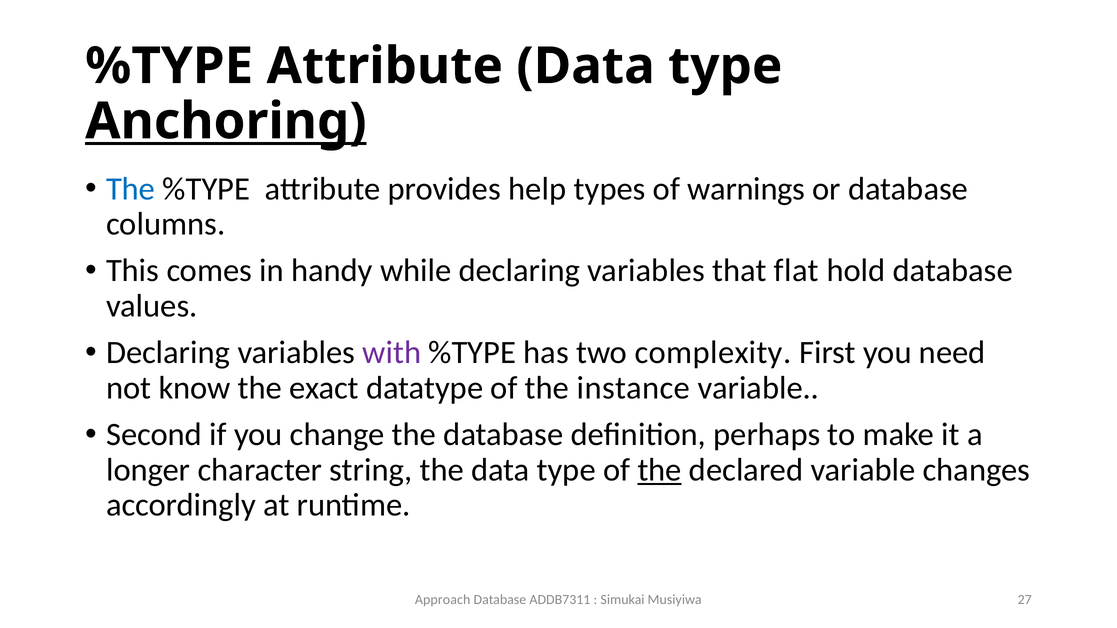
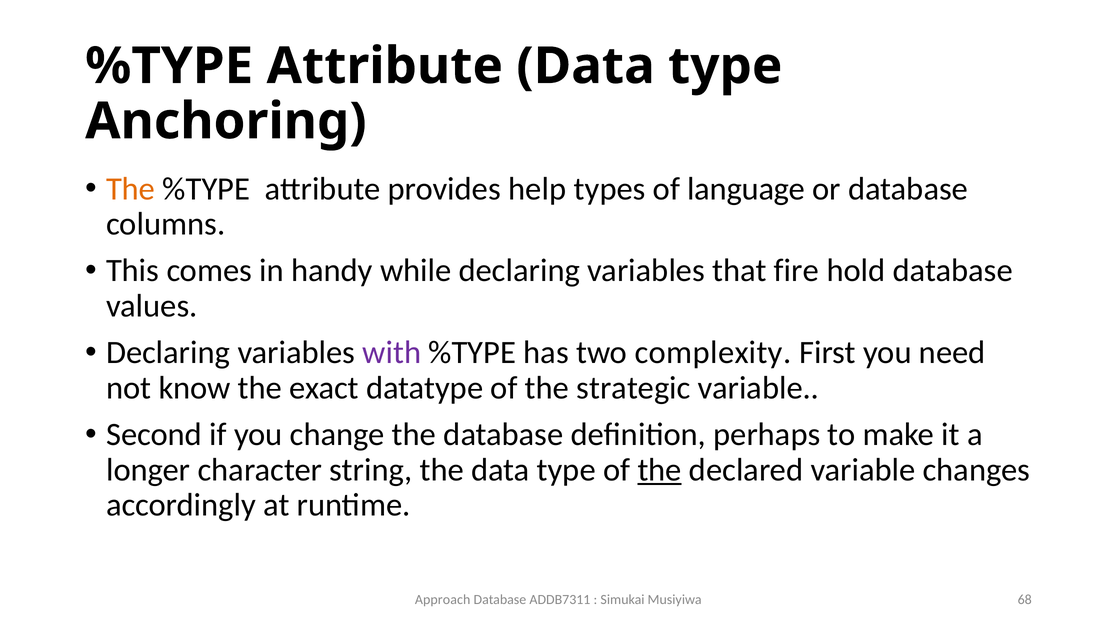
Anchoring underline: present -> none
The at (131, 189) colour: blue -> orange
warnings: warnings -> language
flat: flat -> fire
instance: instance -> strategic
27: 27 -> 68
